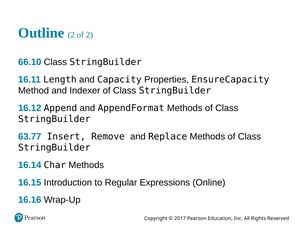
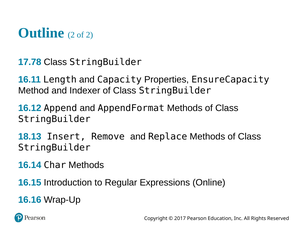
66.10: 66.10 -> 17.78
63.77: 63.77 -> 18.13
